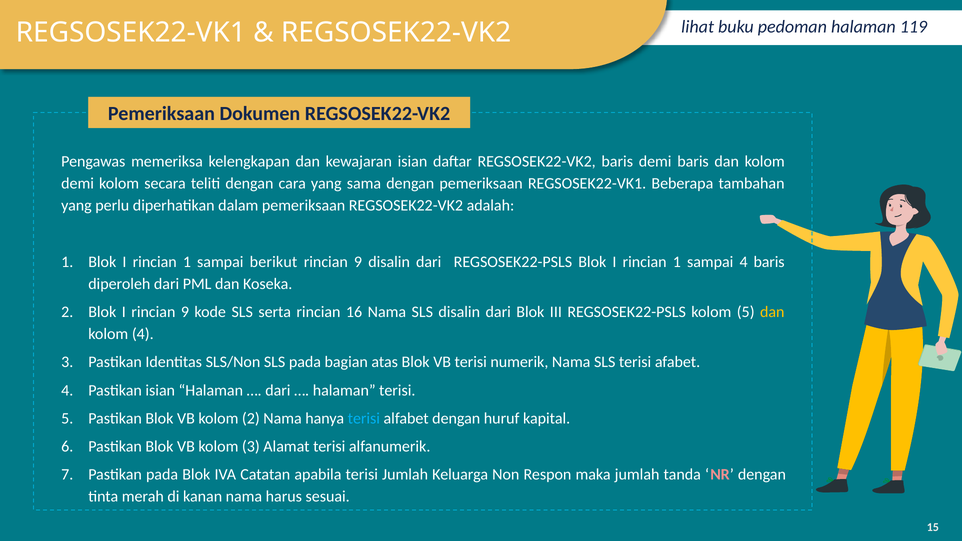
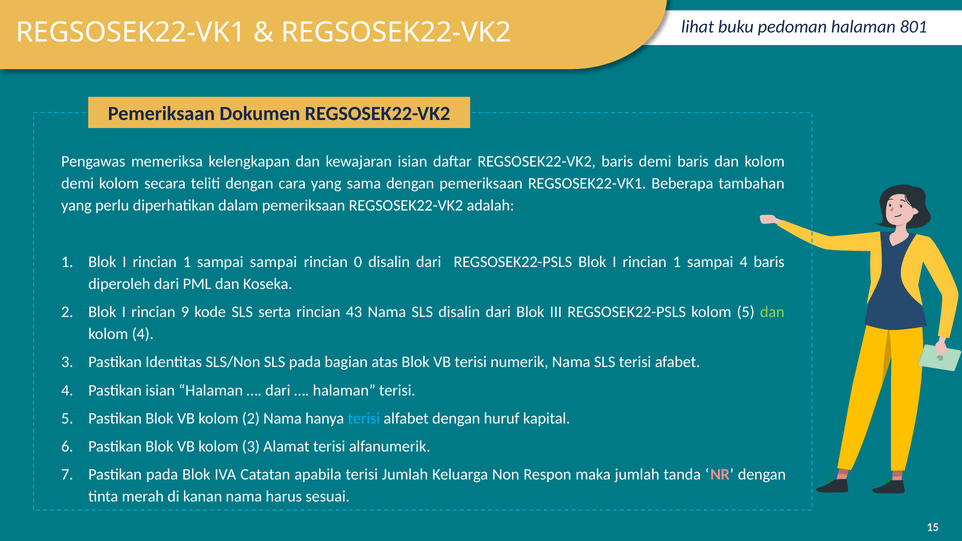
119: 119 -> 801
sampai berikut: berikut -> sampai
9 at (358, 262): 9 -> 0
16: 16 -> 43
dan at (772, 312) colour: yellow -> light green
